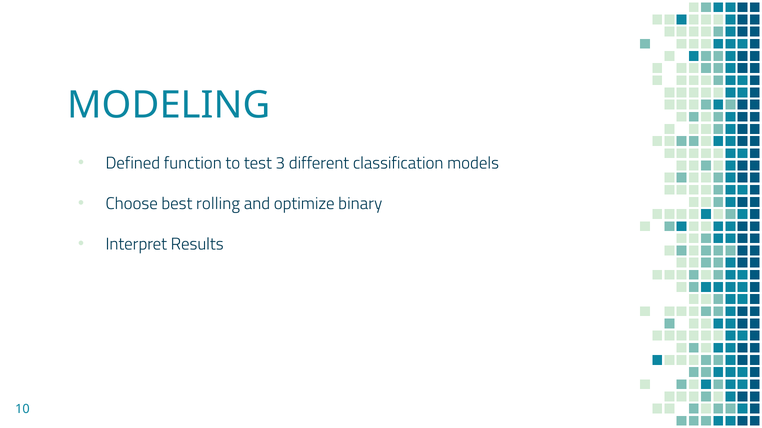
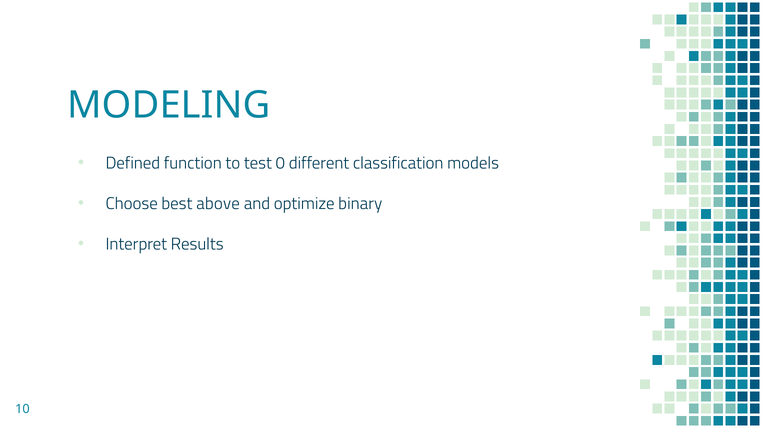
3: 3 -> 0
rolling: rolling -> above
